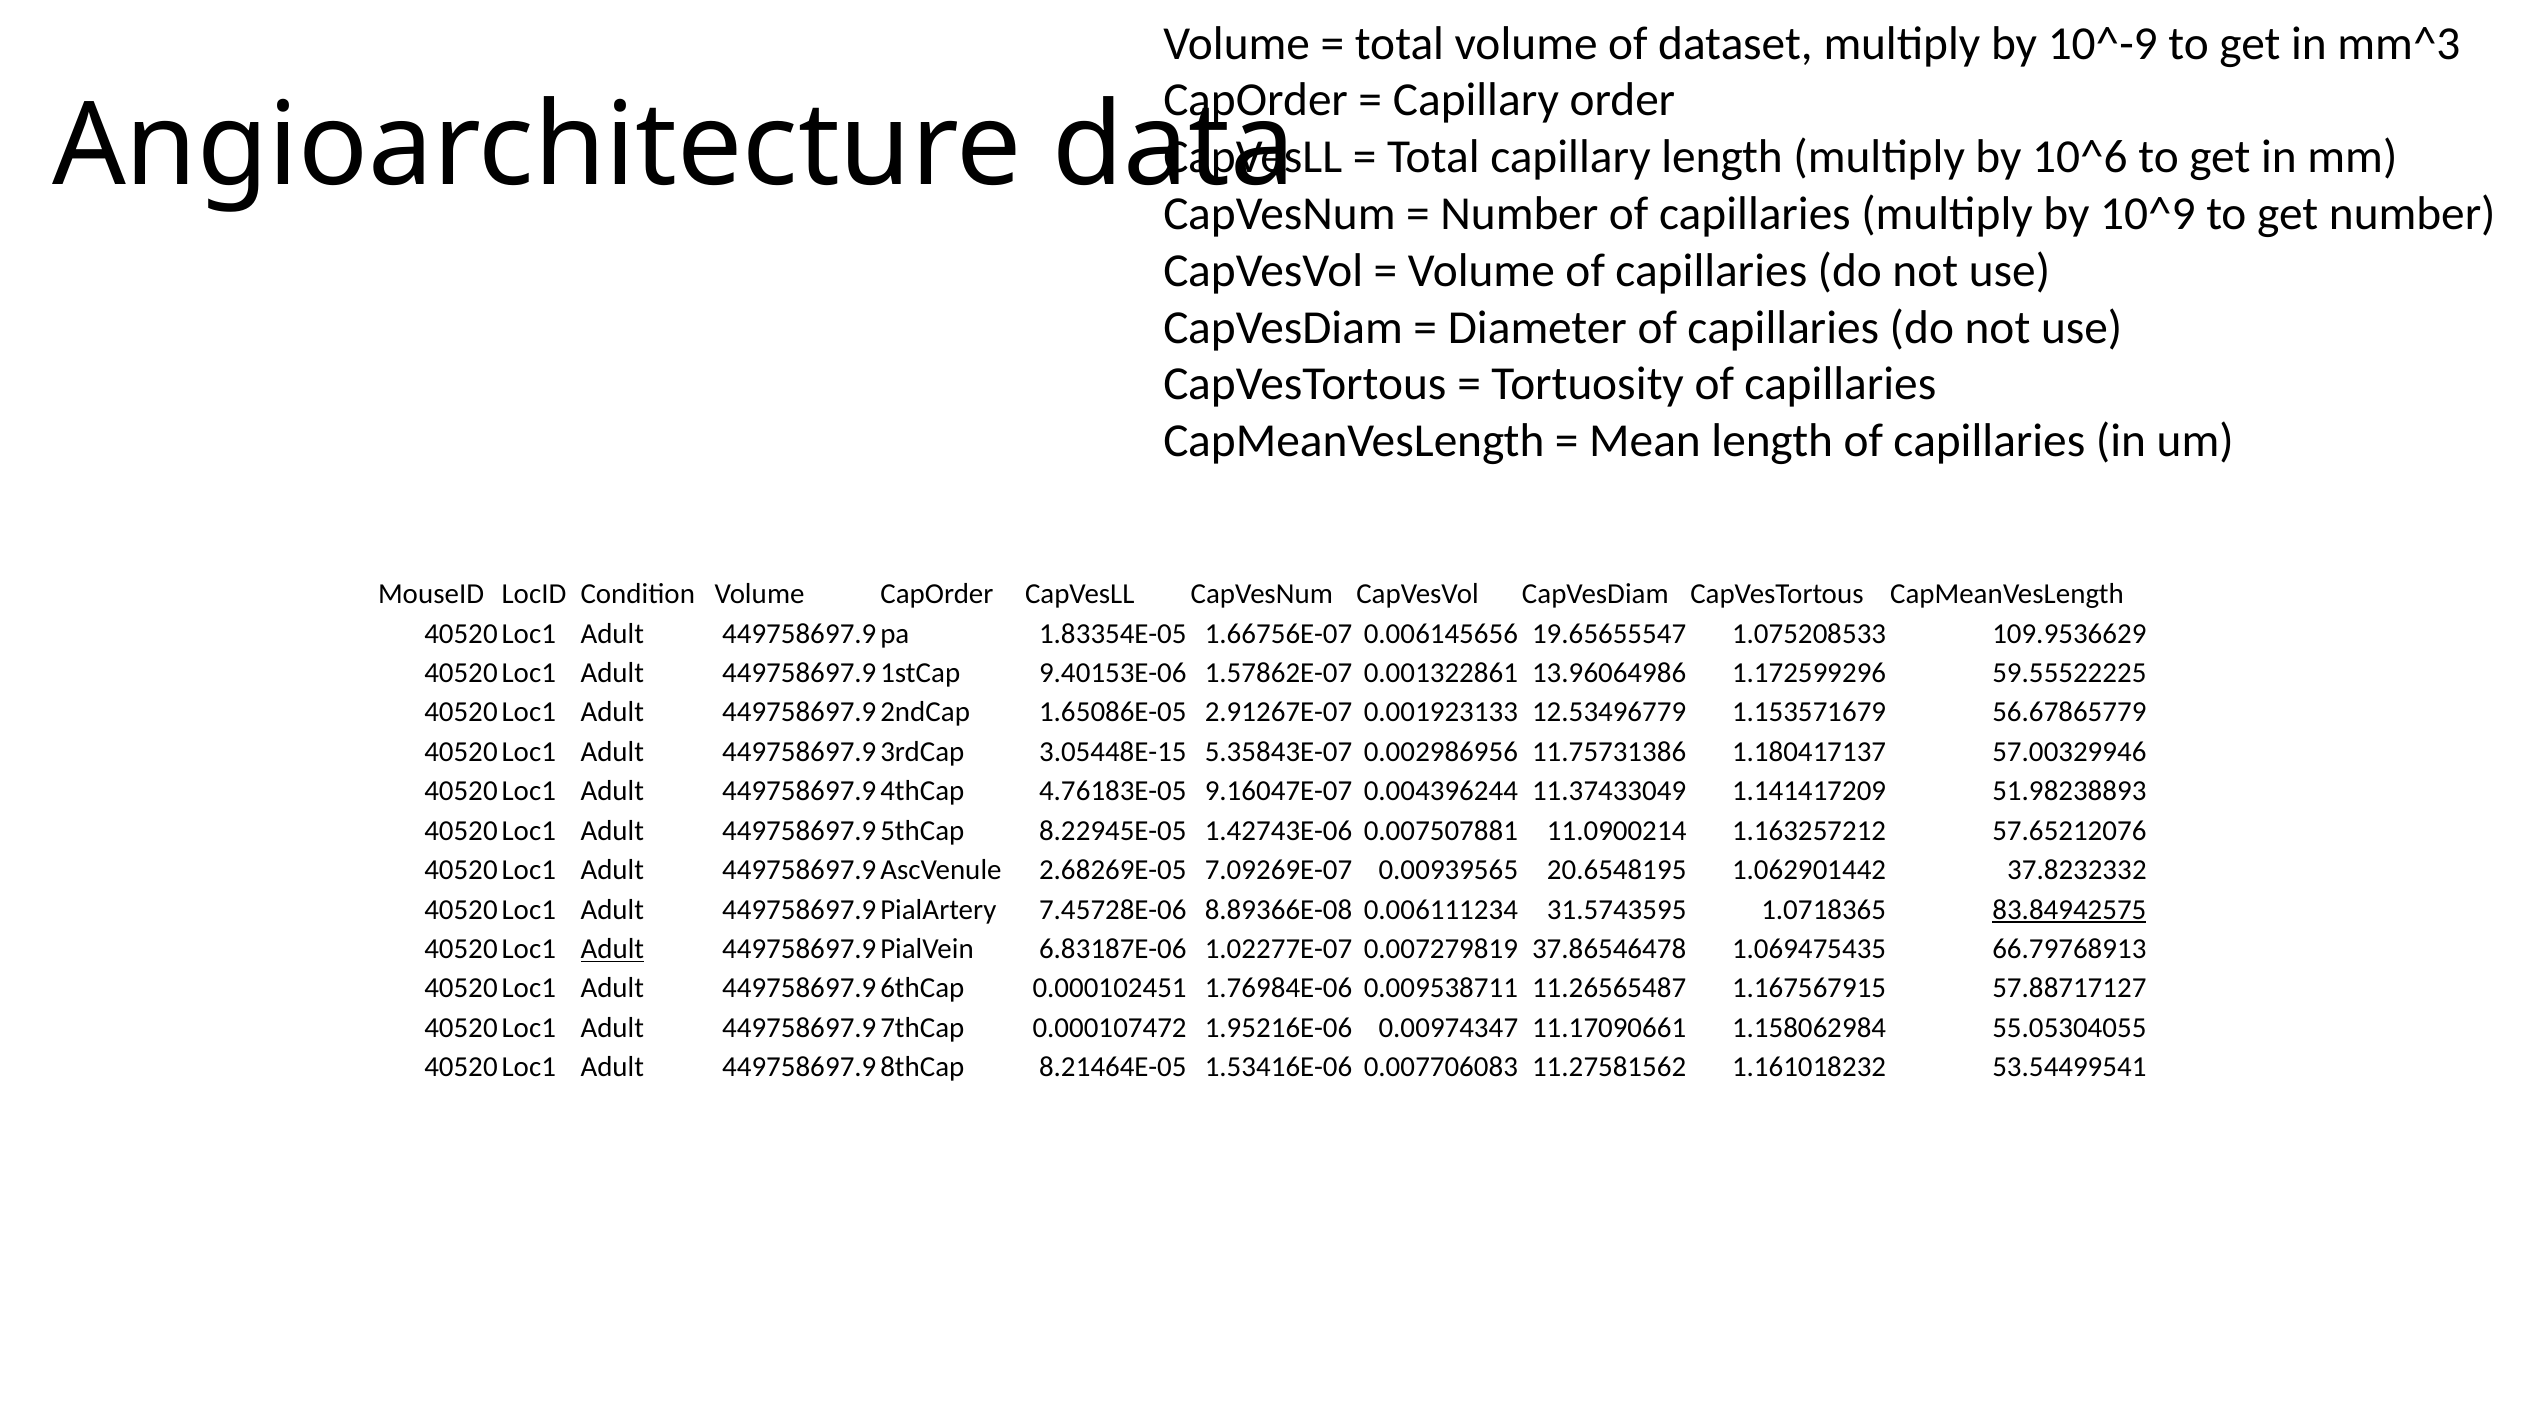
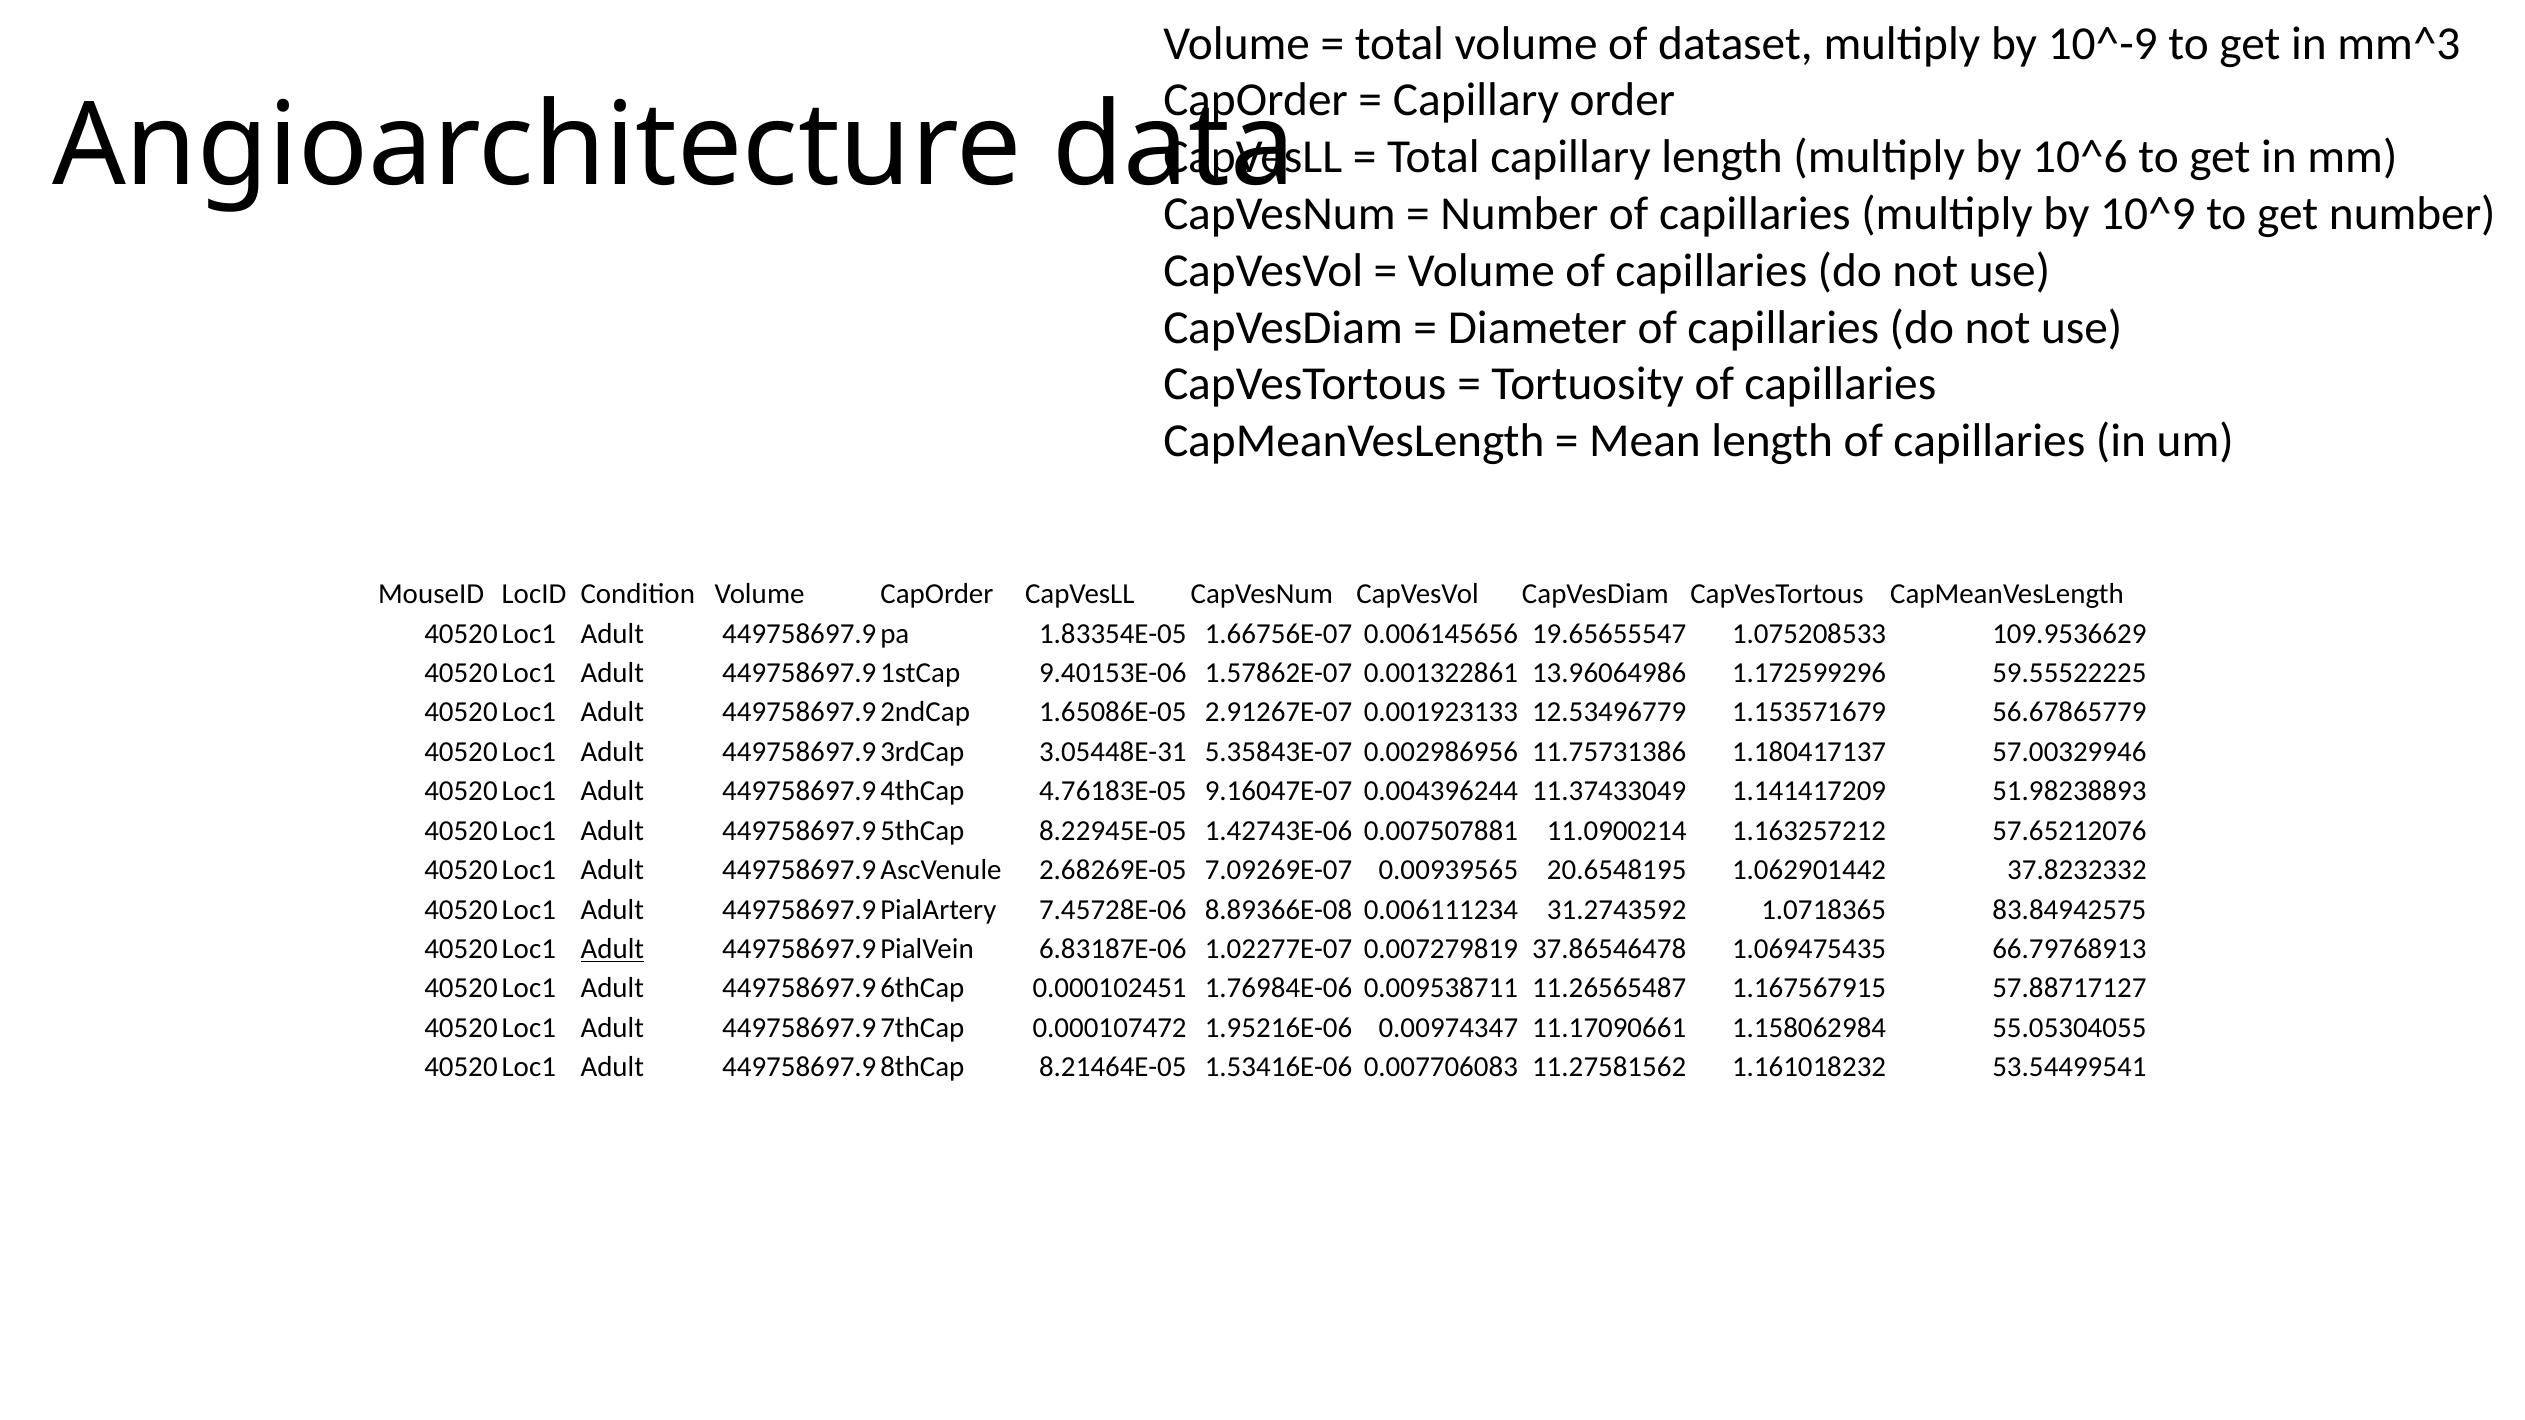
3.05448E-15: 3.05448E-15 -> 3.05448E-31
31.5743595: 31.5743595 -> 31.2743592
83.84942575 underline: present -> none
